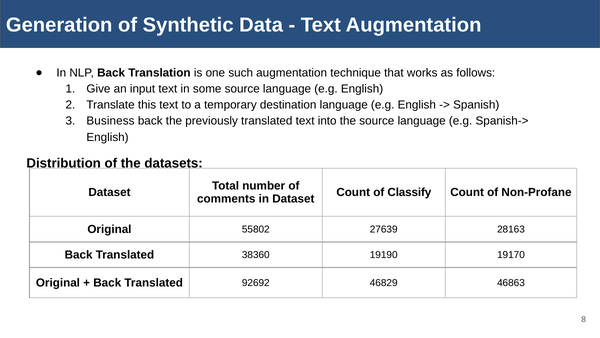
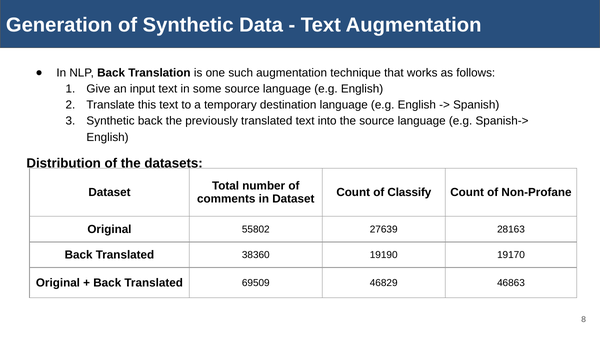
Business at (111, 121): Business -> Synthetic
92692: 92692 -> 69509
